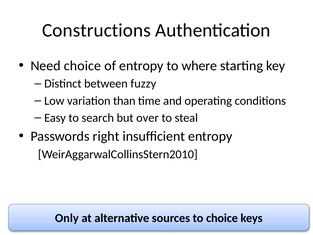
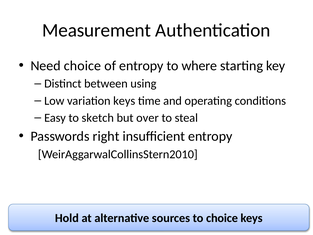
Constructions: Constructions -> Measurement
fuzzy: fuzzy -> using
variation than: than -> keys
search: search -> sketch
Only: Only -> Hold
